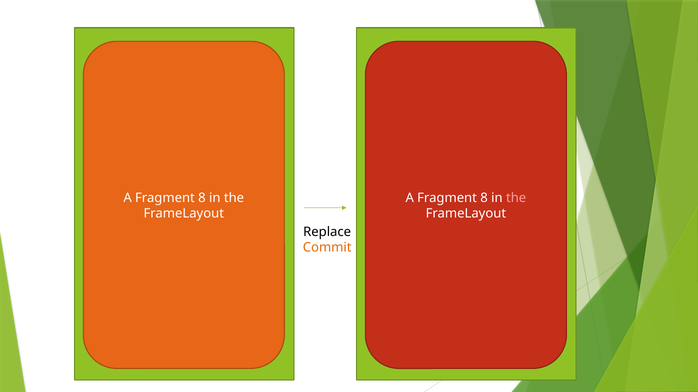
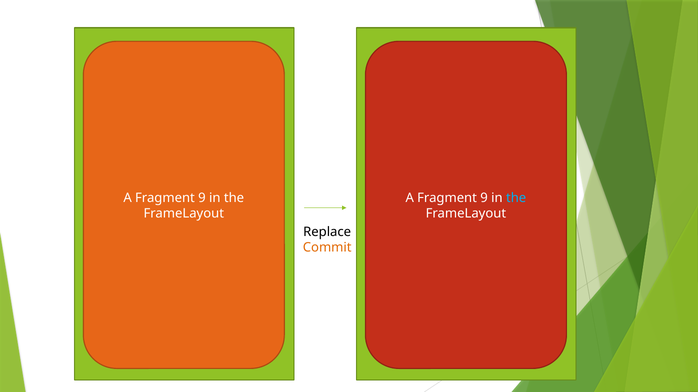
8 at (202, 198): 8 -> 9
8 at (484, 198): 8 -> 9
the at (516, 198) colour: pink -> light blue
